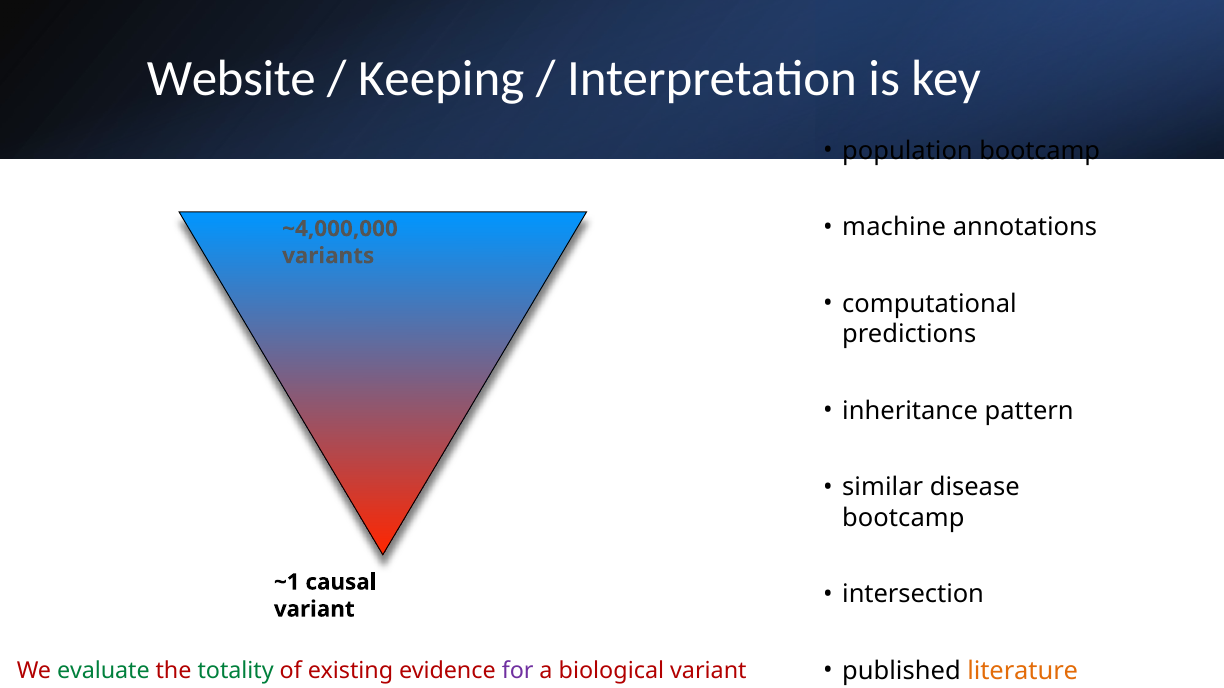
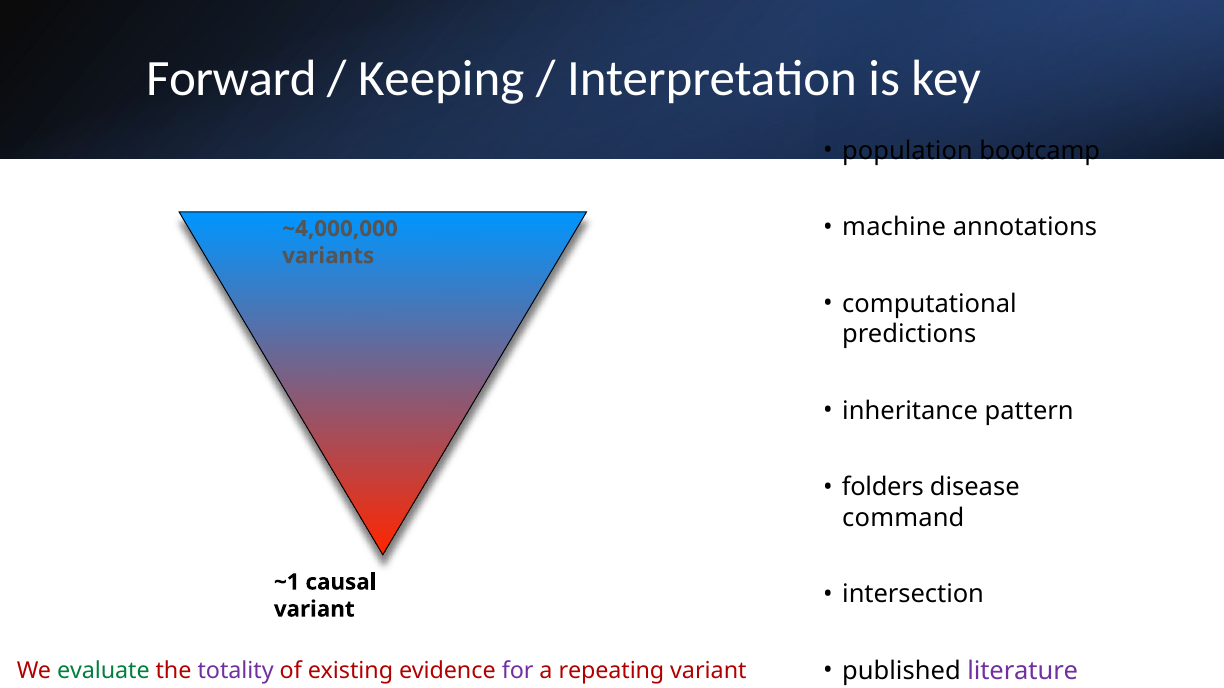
Website: Website -> Forward
similar: similar -> folders
bootcamp at (903, 518): bootcamp -> command
literature colour: orange -> purple
totality colour: green -> purple
biological: biological -> repeating
